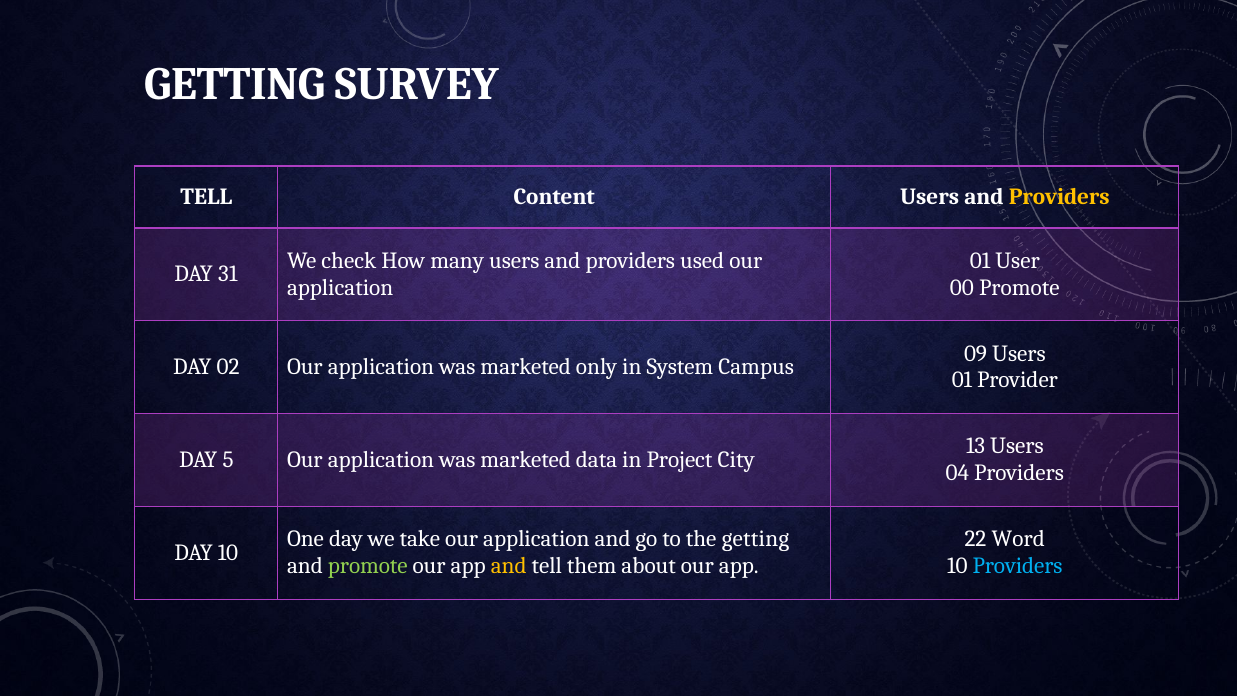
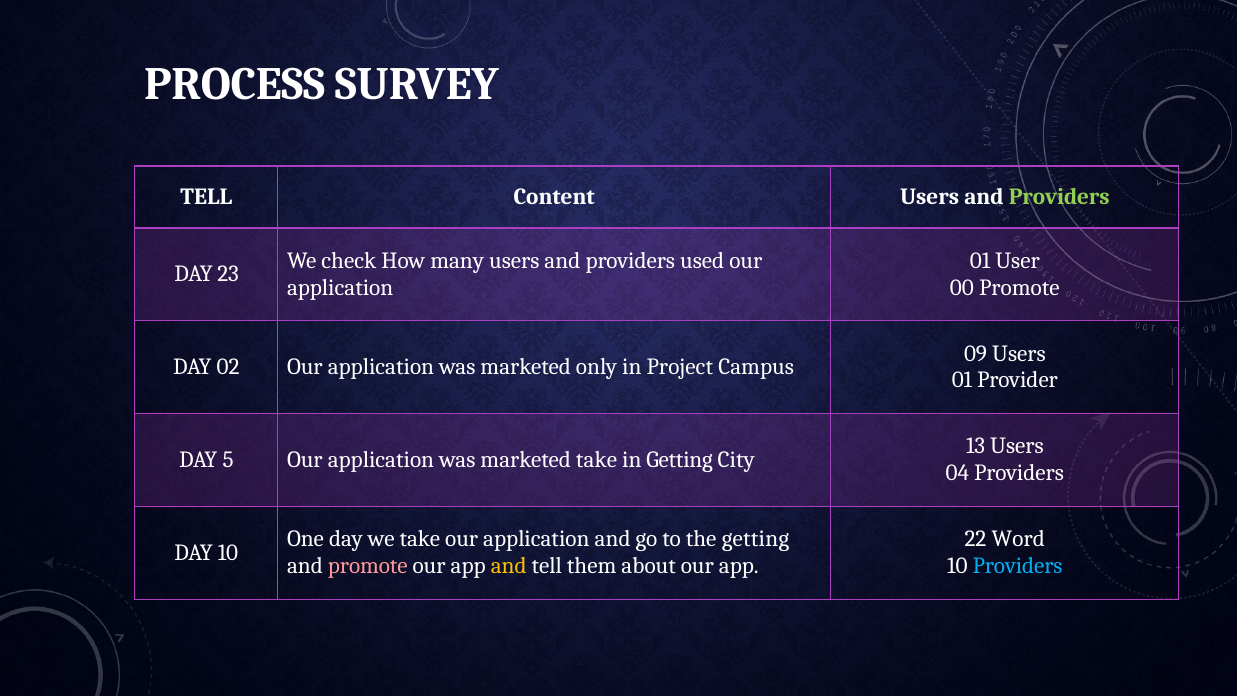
GETTING at (235, 85): GETTING -> PROCESS
Providers at (1059, 197) colour: yellow -> light green
31: 31 -> 23
System: System -> Project
marketed data: data -> take
in Project: Project -> Getting
promote at (368, 566) colour: light green -> pink
